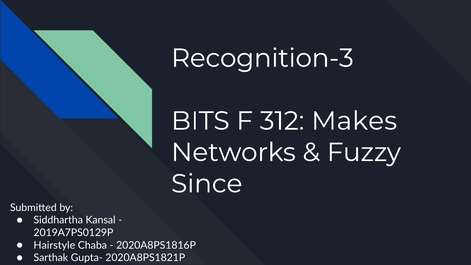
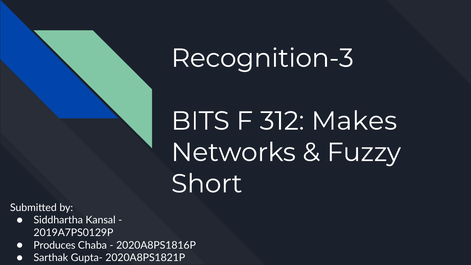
Since: Since -> Short
Hairstyle: Hairstyle -> Produces
